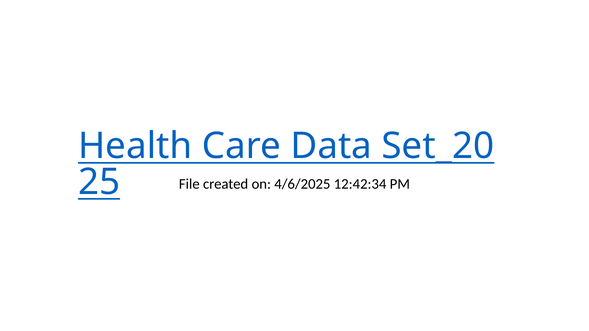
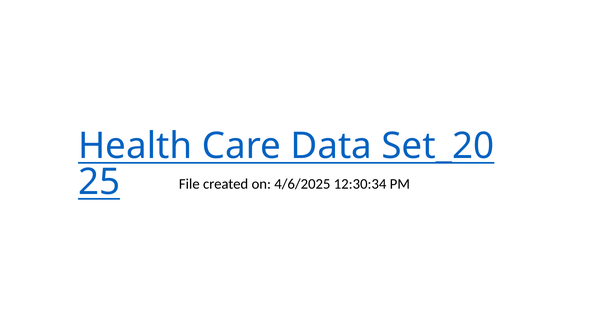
12:42:34: 12:42:34 -> 12:30:34
